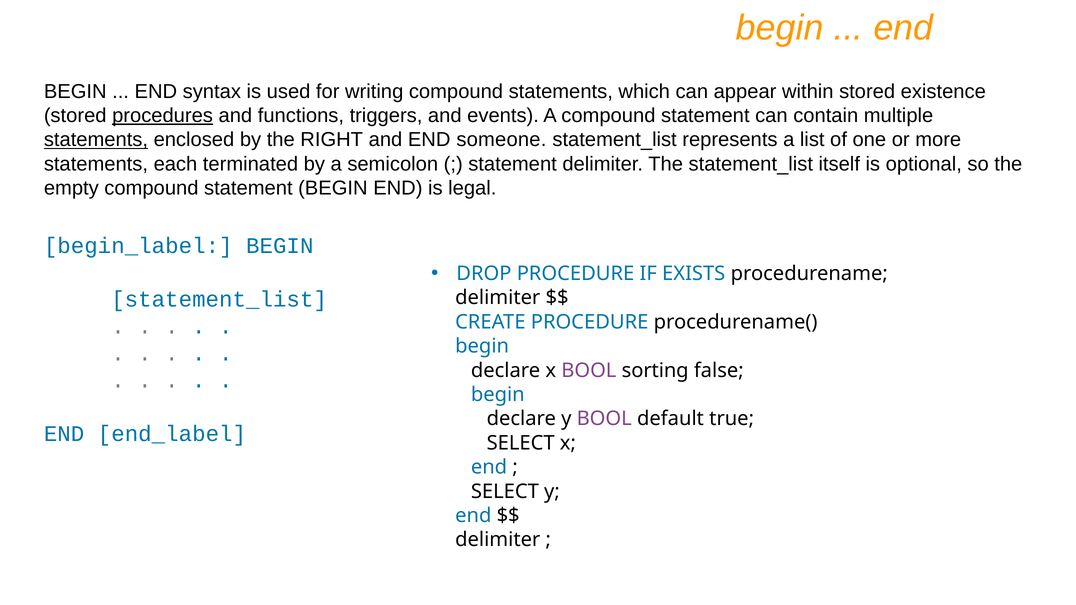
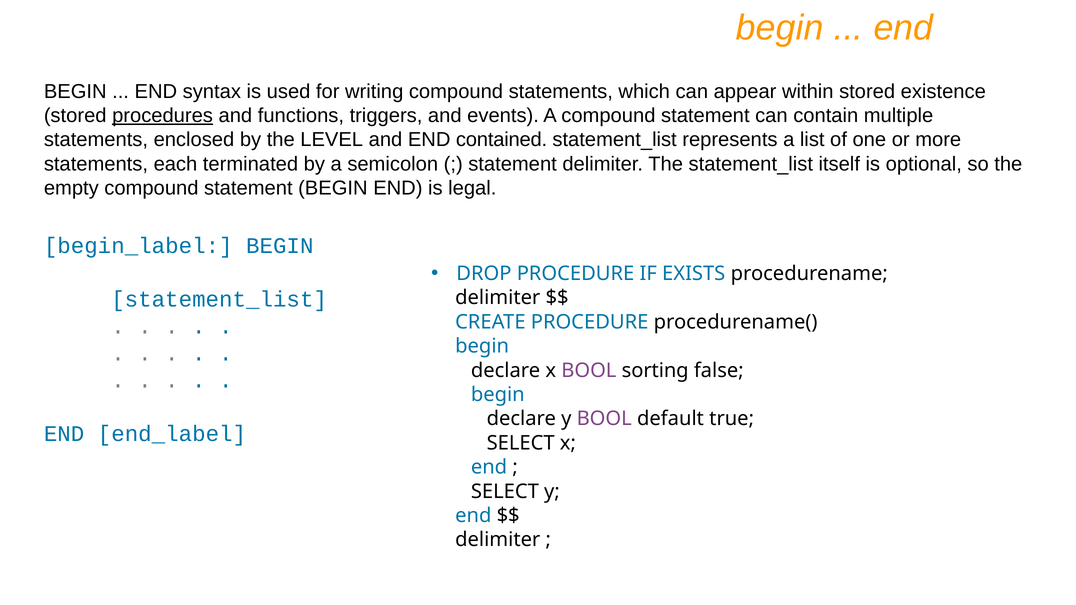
statements at (96, 140) underline: present -> none
RIGHT: RIGHT -> LEVEL
someone: someone -> contained
